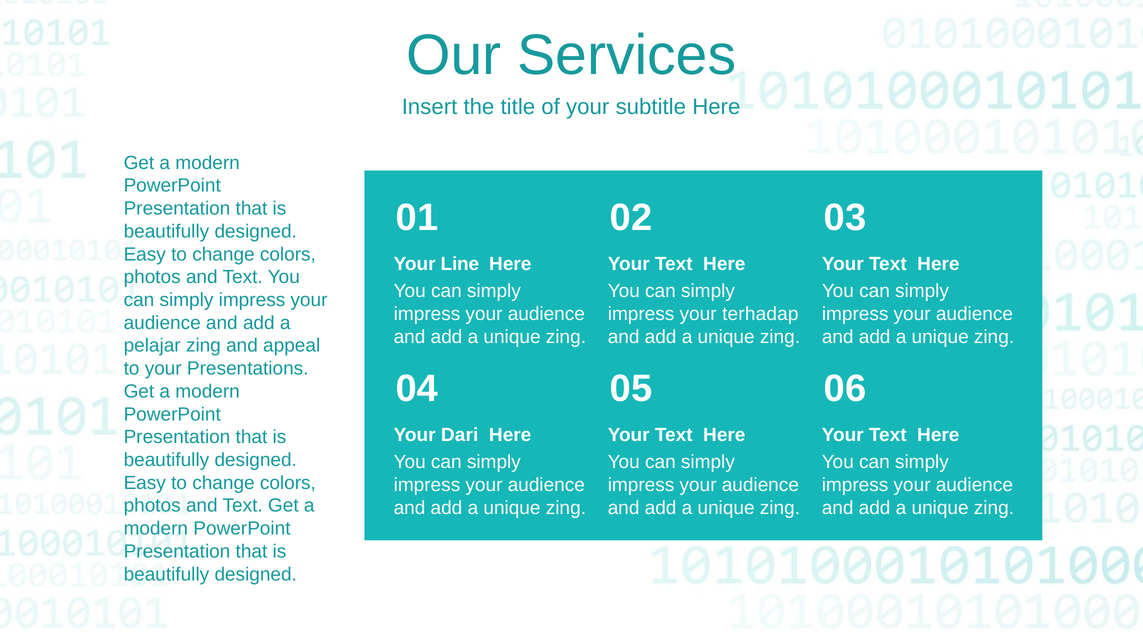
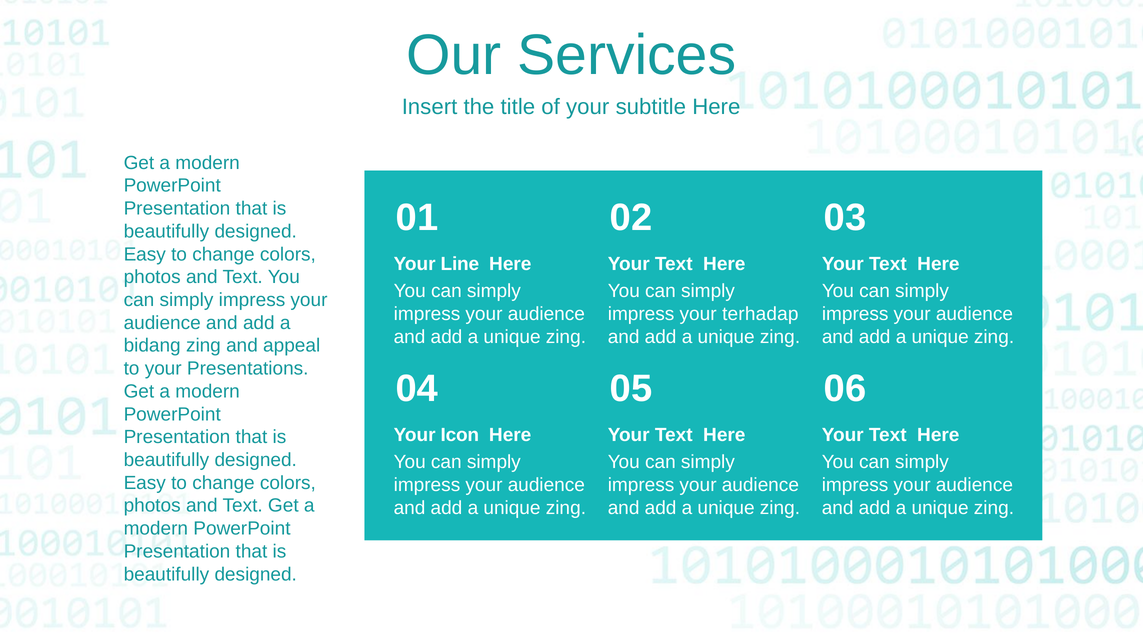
pelajar: pelajar -> bidang
Dari: Dari -> Icon
